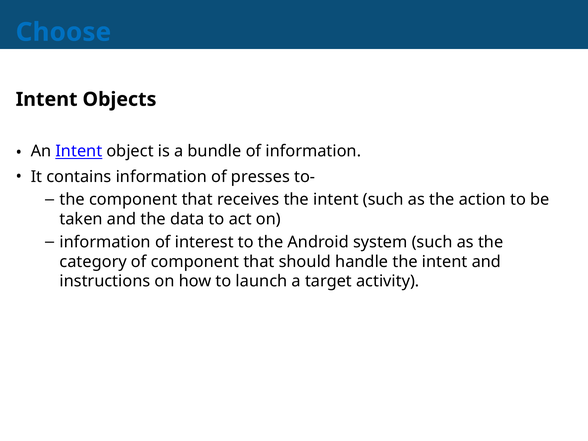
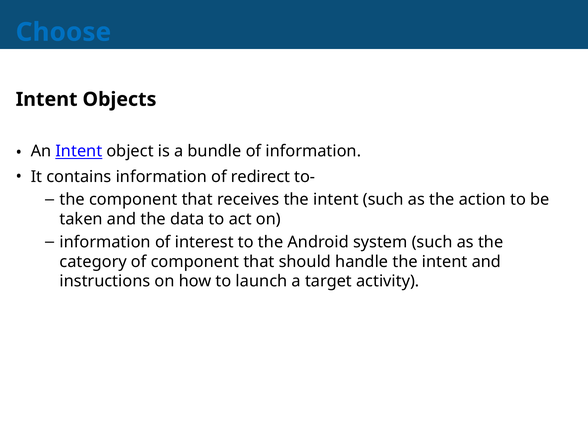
presses: presses -> redirect
